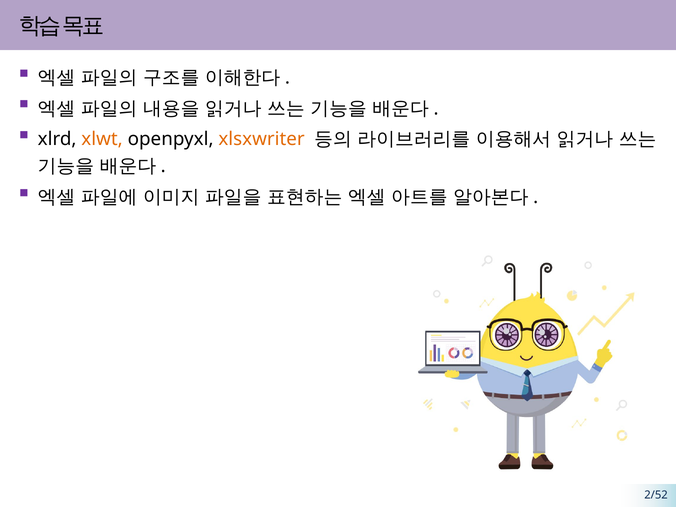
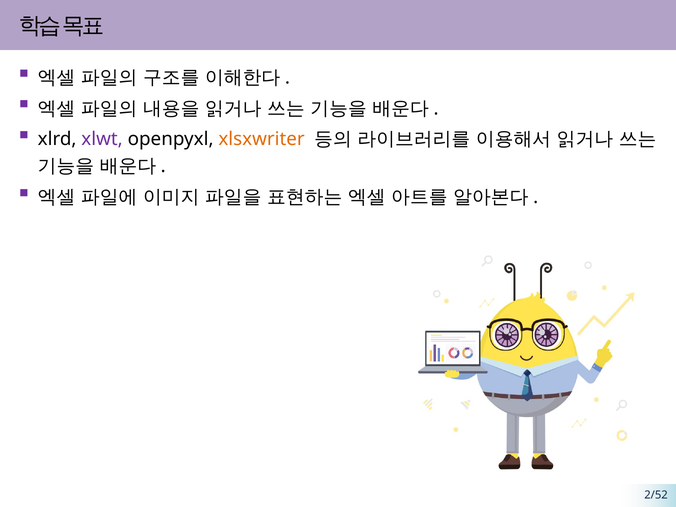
xlwt colour: orange -> purple
